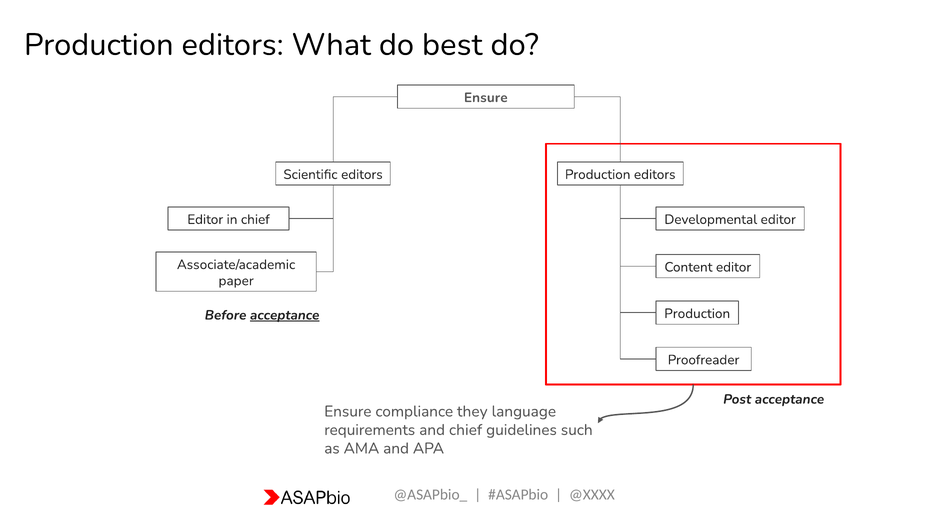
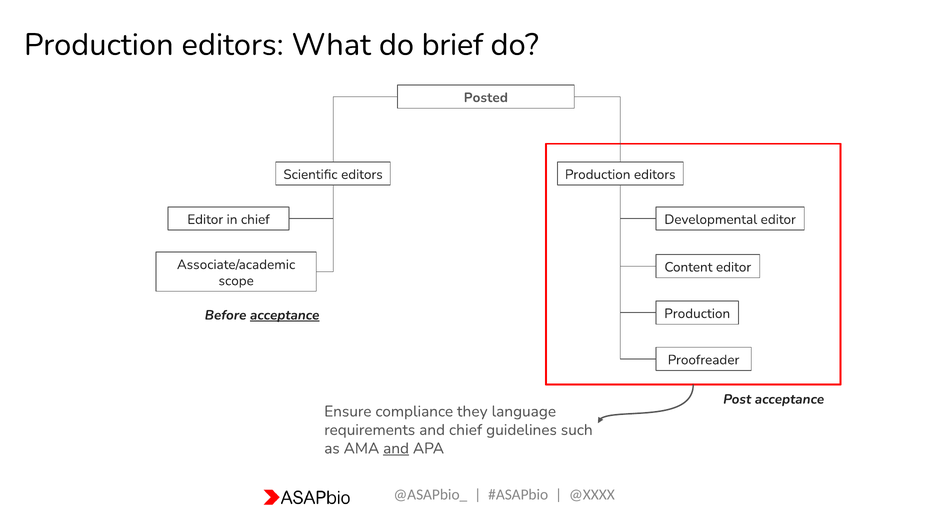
best: best -> brief
Ensure at (486, 98): Ensure -> Posted
paper: paper -> scope
and at (396, 449) underline: none -> present
